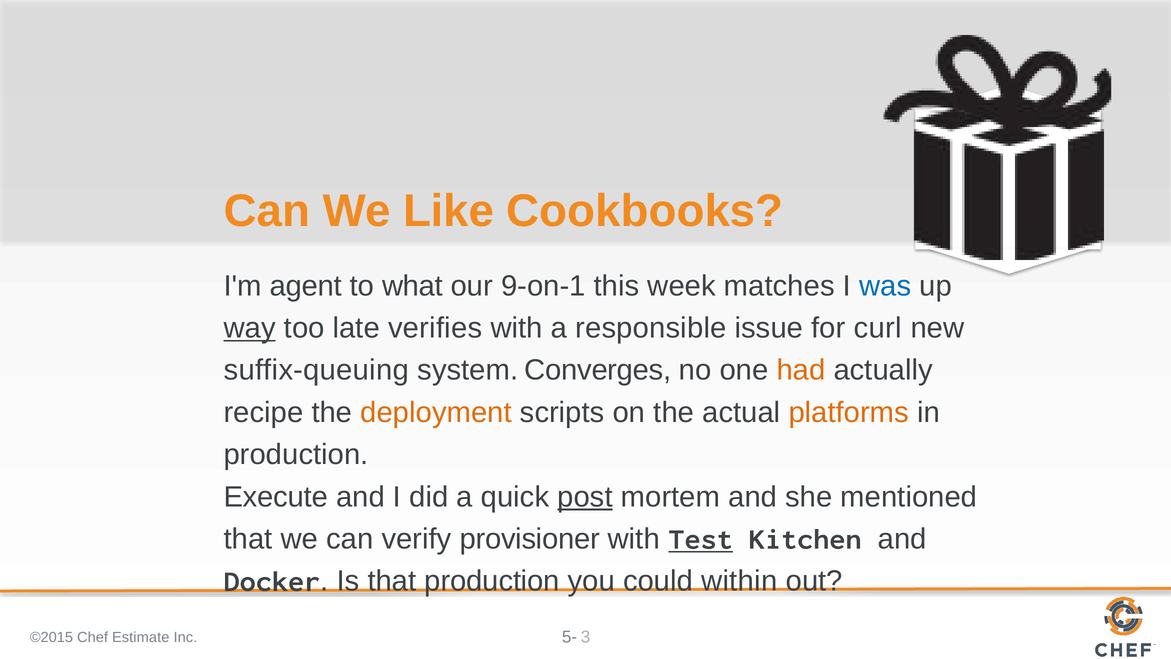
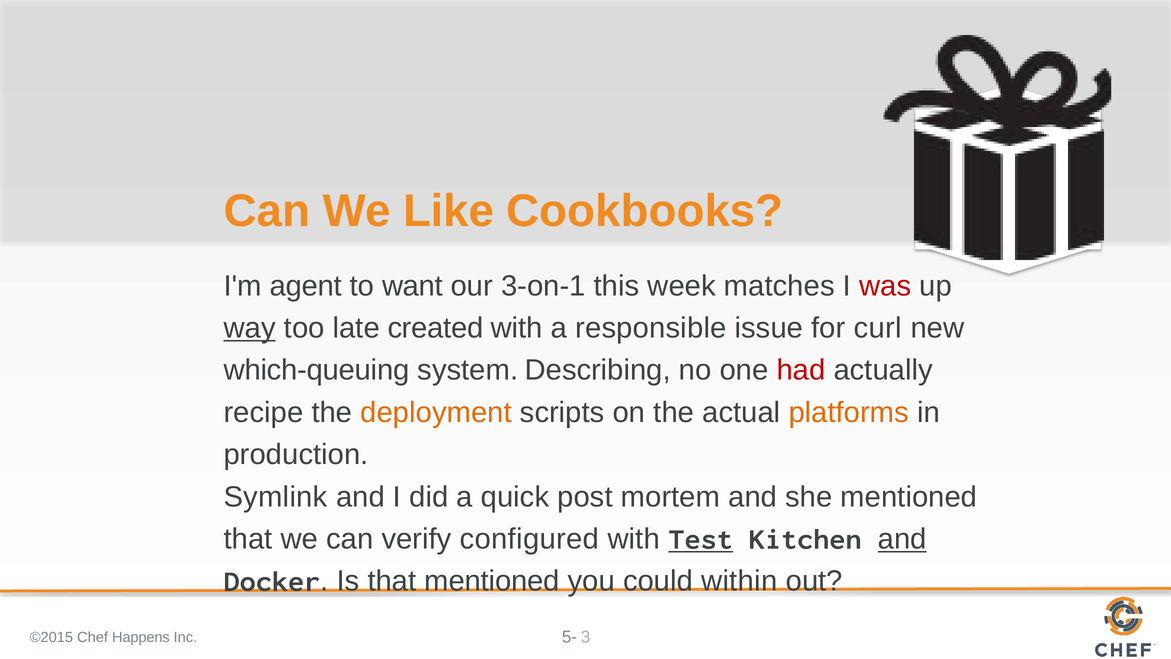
what: what -> want
9-on-1: 9-on-1 -> 3-on-1
was colour: blue -> red
verifies: verifies -> created
suffix-queuing: suffix-queuing -> which-queuing
Converges: Converges -> Describing
had colour: orange -> red
Execute: Execute -> Symlink
post underline: present -> none
provisioner: provisioner -> configured
and at (902, 539) underline: none -> present
that production: production -> mentioned
Estimate: Estimate -> Happens
